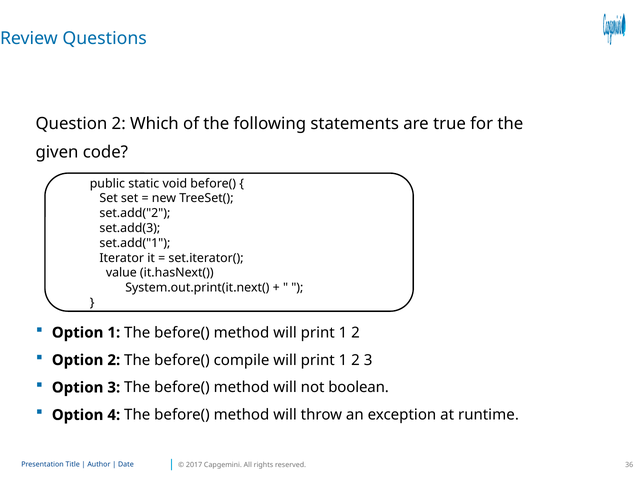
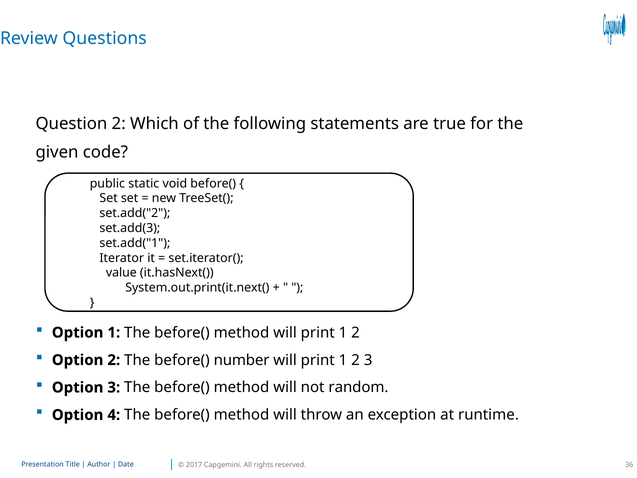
compile: compile -> number
boolean: boolean -> random
